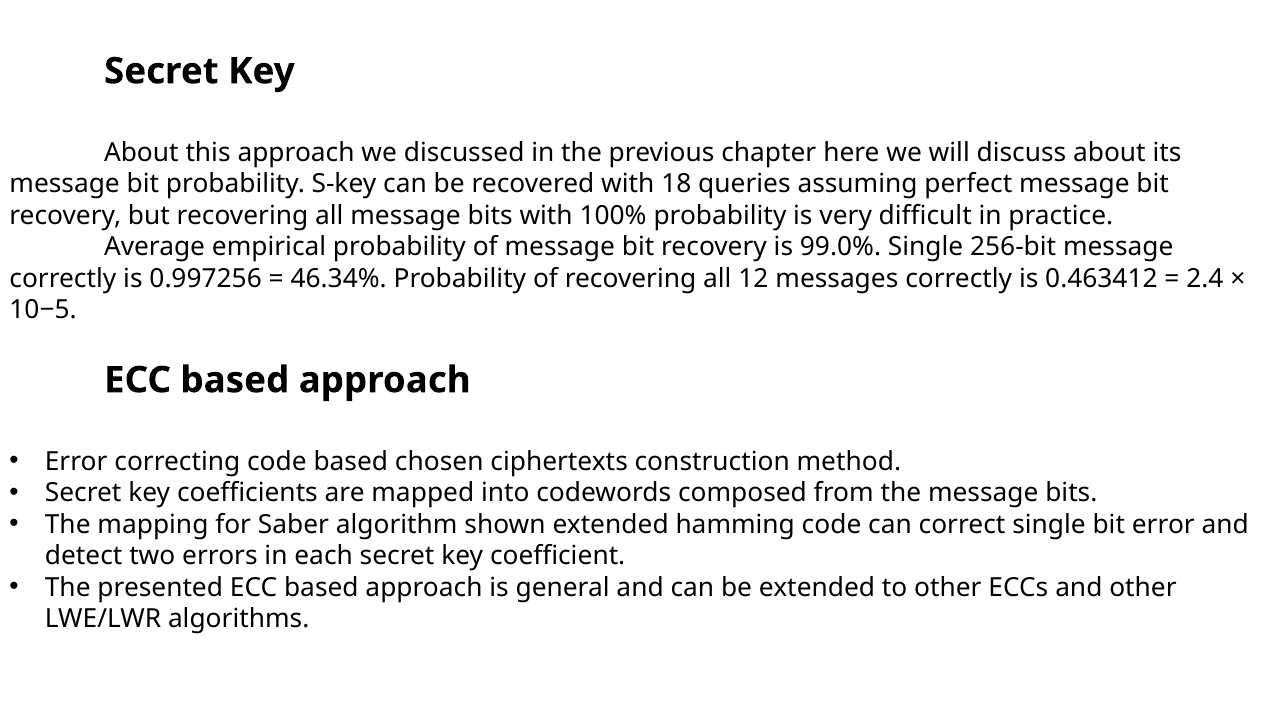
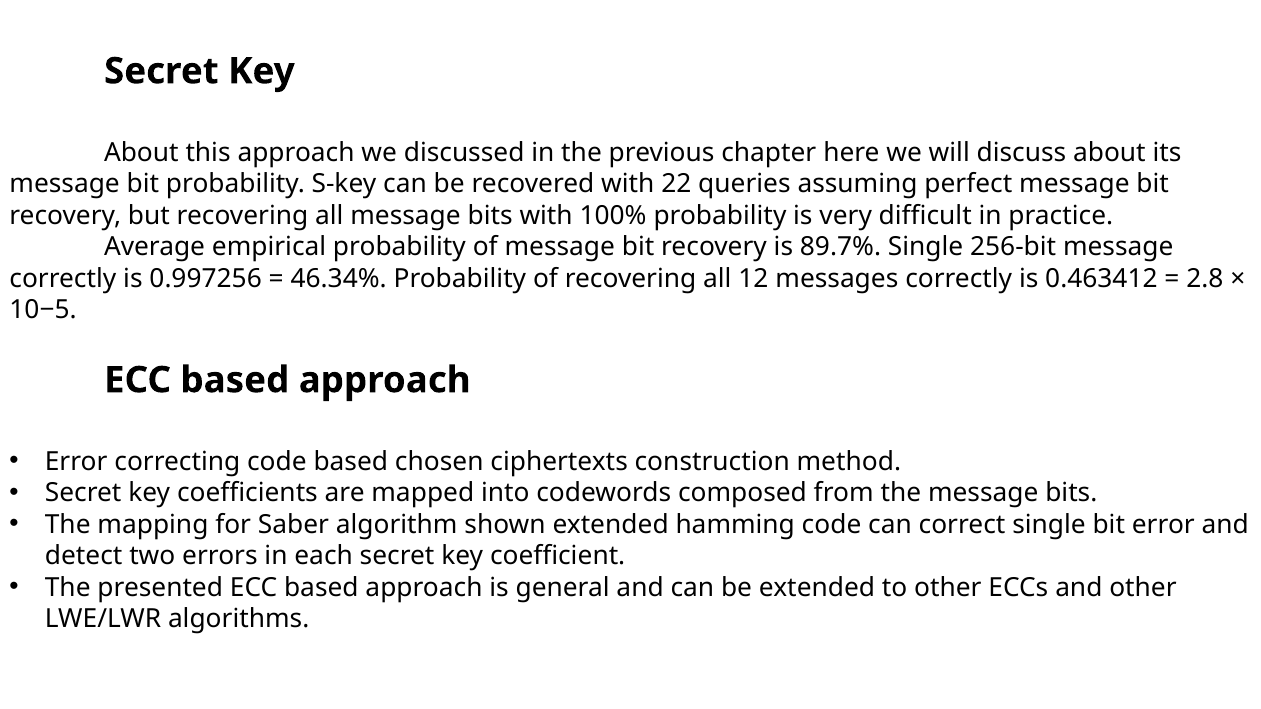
18: 18 -> 22
99.0%: 99.0% -> 89.7%
2.4: 2.4 -> 2.8
